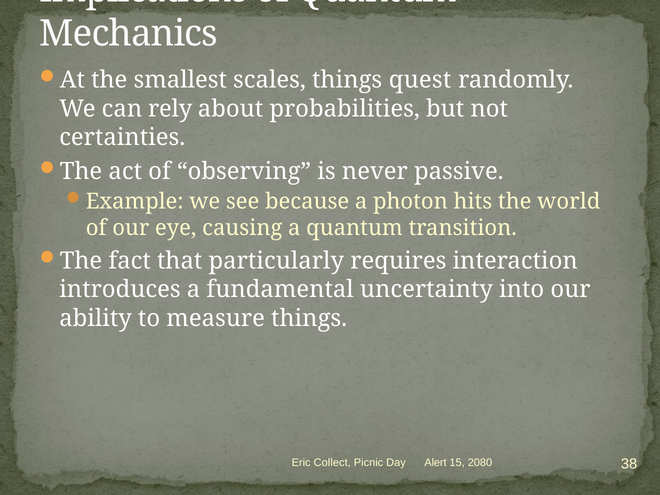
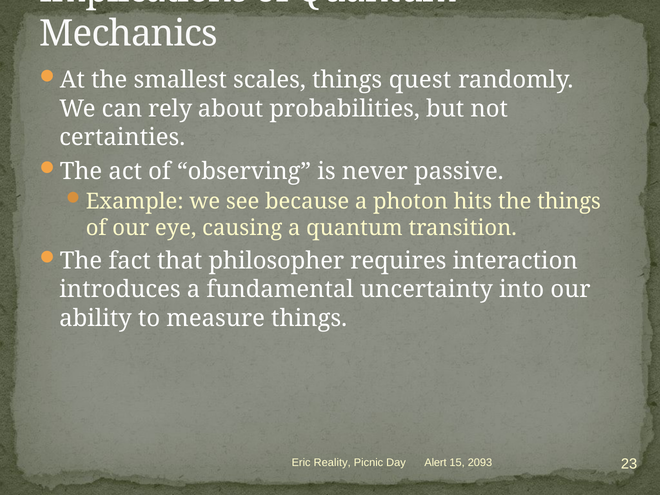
the world: world -> things
particularly: particularly -> philosopher
Collect: Collect -> Reality
2080: 2080 -> 2093
38: 38 -> 23
